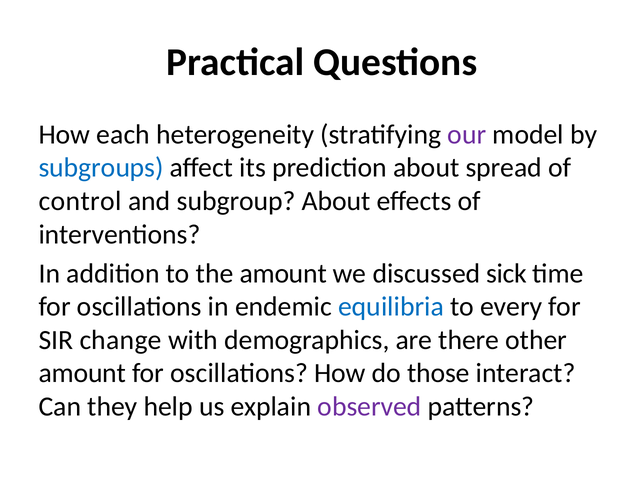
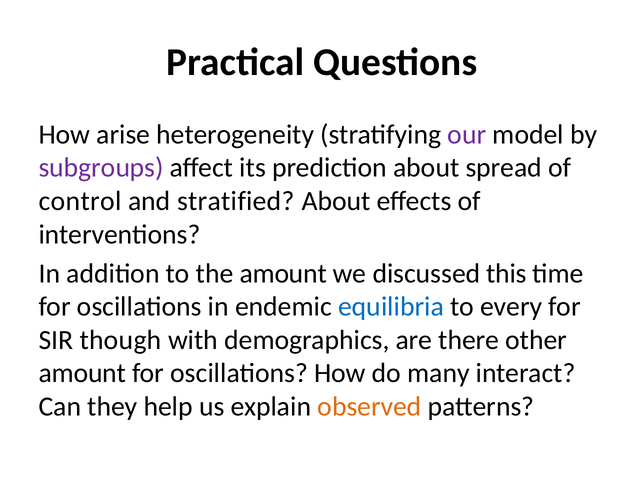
each: each -> arise
subgroups colour: blue -> purple
subgroup: subgroup -> stratified
sick: sick -> this
change: change -> though
those: those -> many
observed colour: purple -> orange
